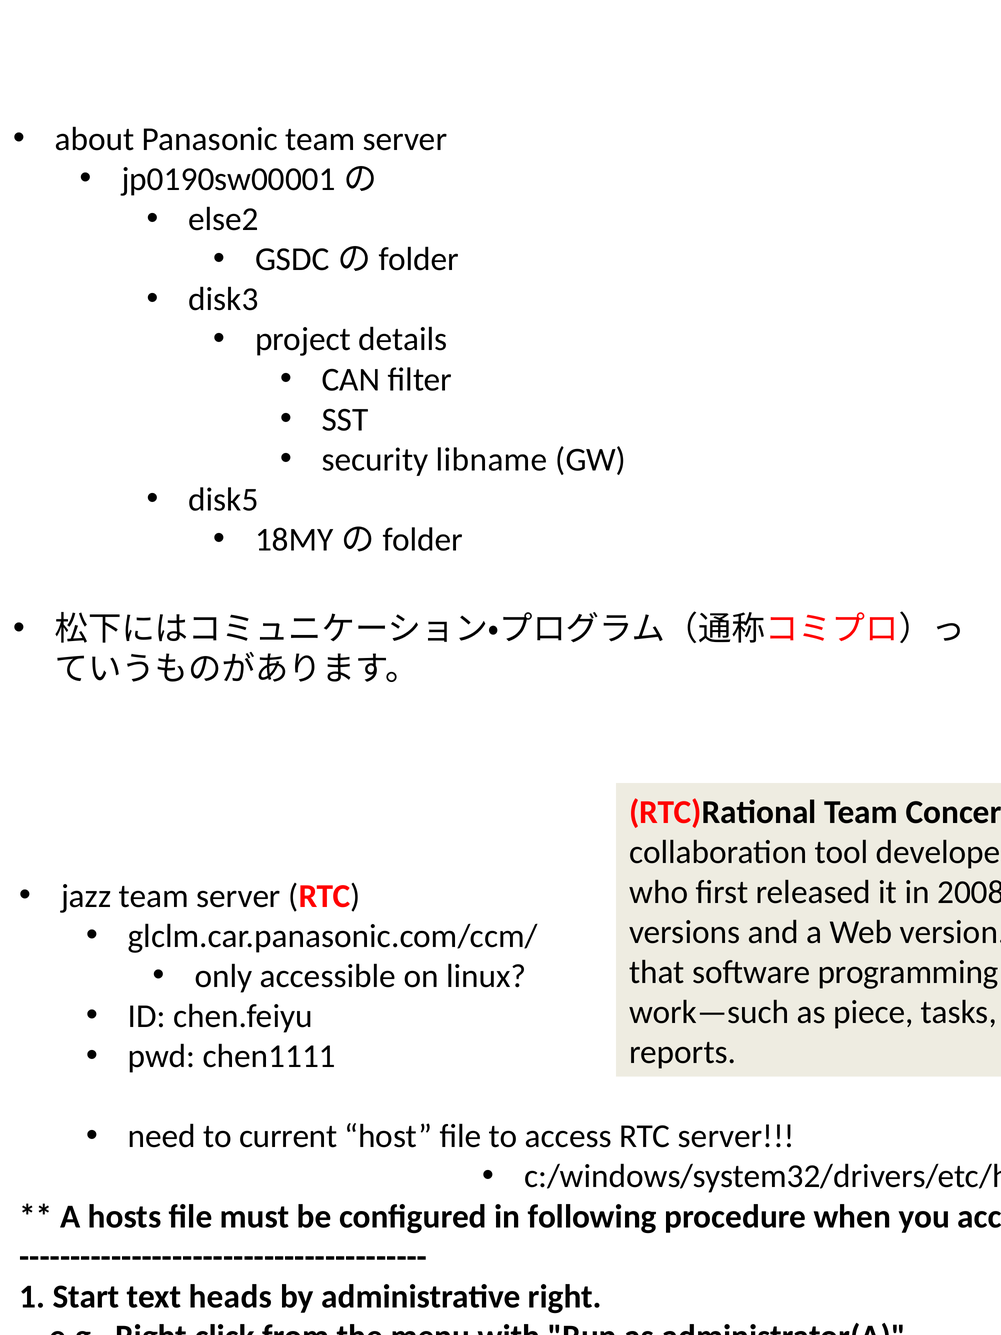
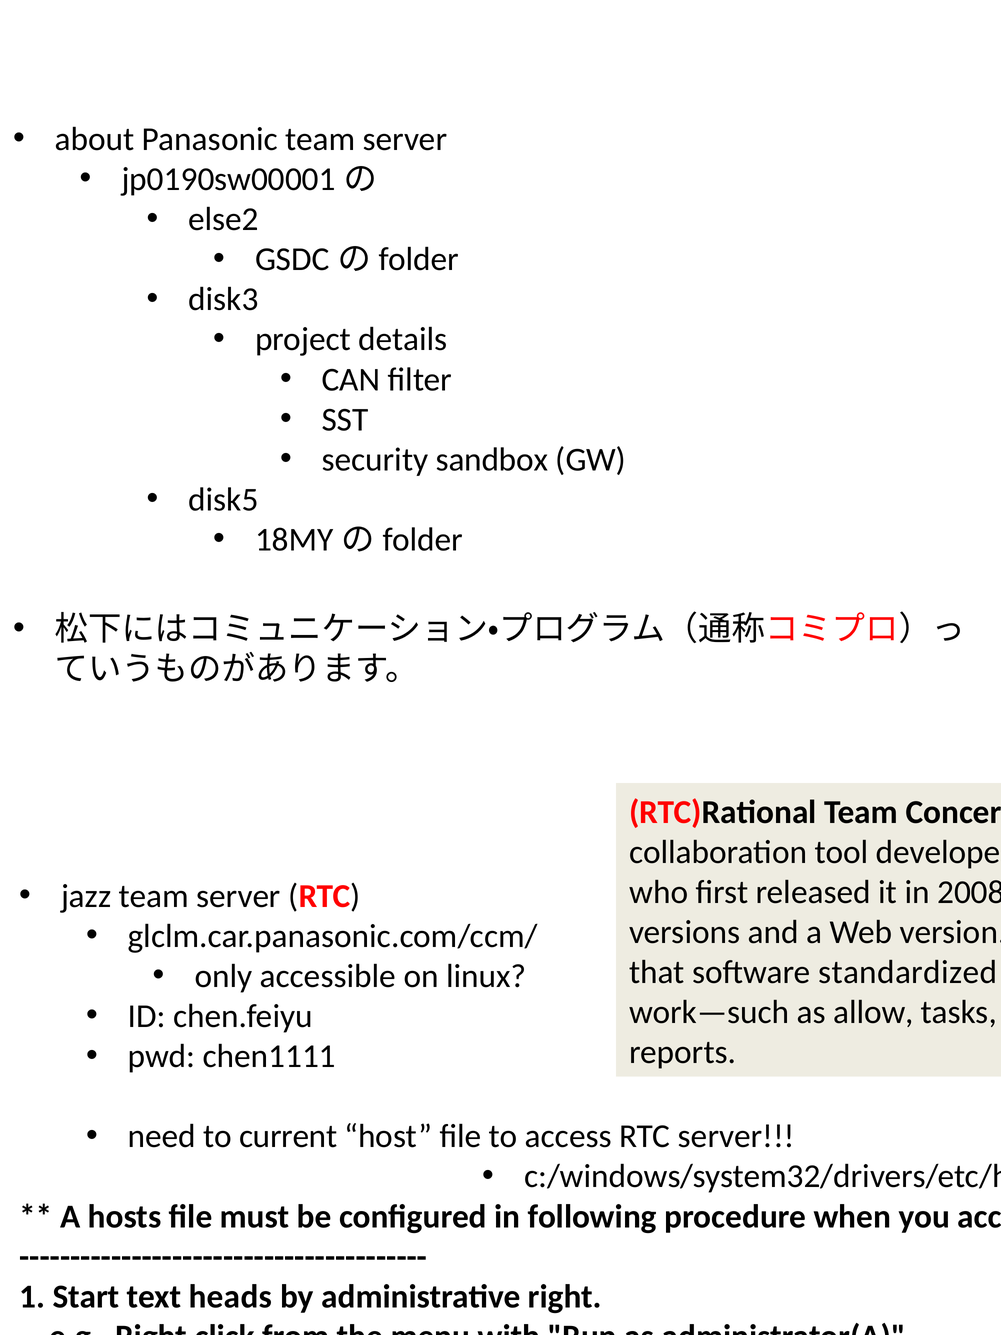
libname: libname -> sandbox
programming: programming -> standardized
piece: piece -> allow
